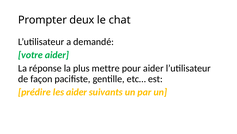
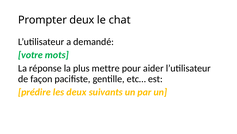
votre aider: aider -> mots
les aider: aider -> deux
